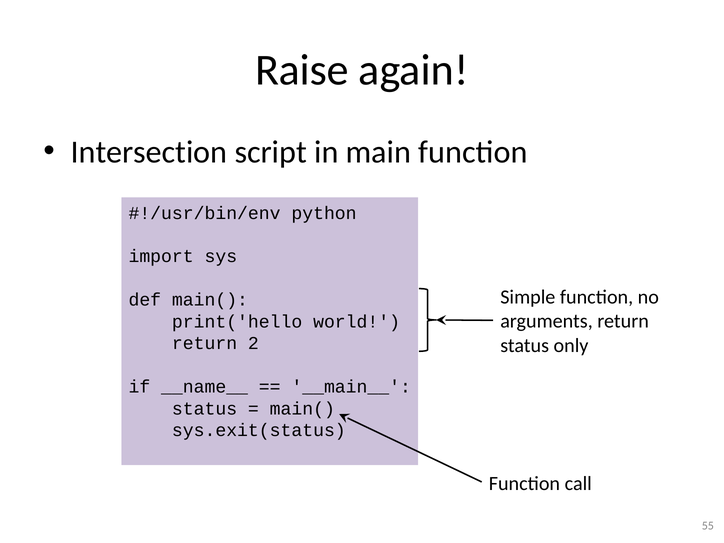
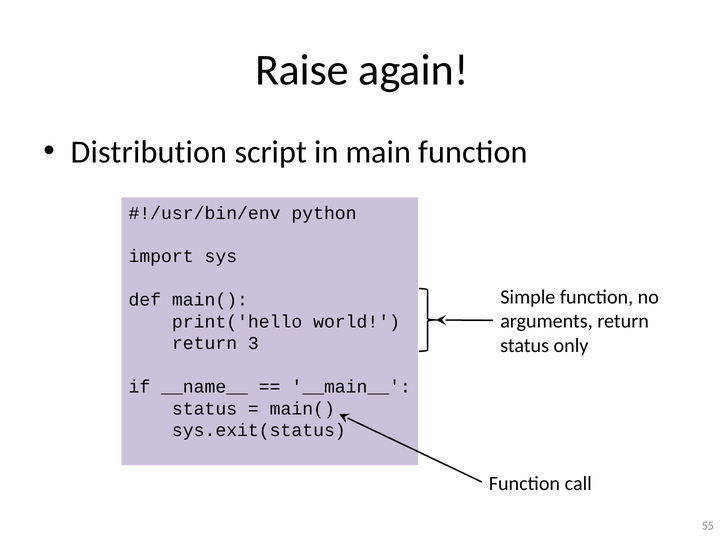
Intersection: Intersection -> Distribution
2: 2 -> 3
